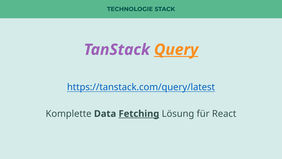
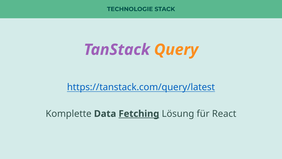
Query underline: present -> none
